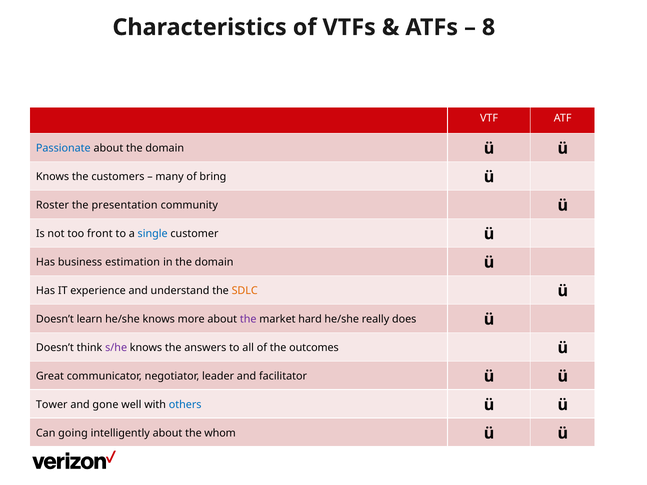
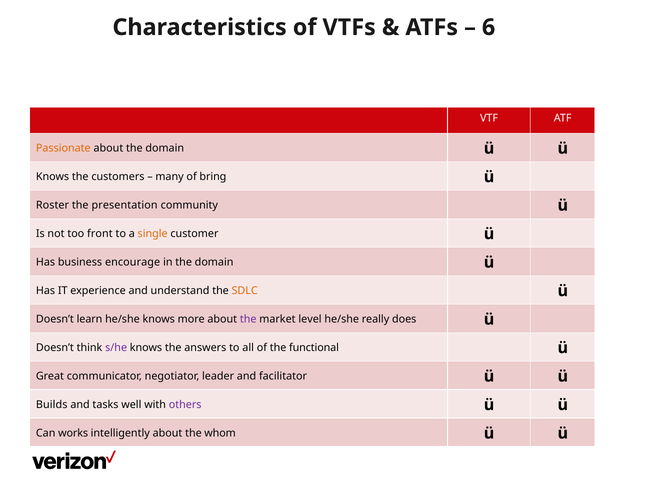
8: 8 -> 6
Passionate colour: blue -> orange
single colour: blue -> orange
estimation: estimation -> encourage
hard: hard -> level
outcomes: outcomes -> functional
Tower: Tower -> Builds
gone: gone -> tasks
others colour: blue -> purple
going: going -> works
